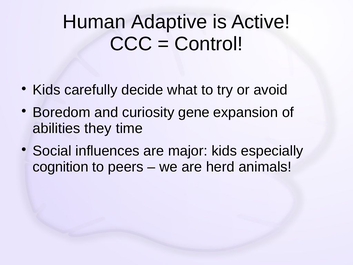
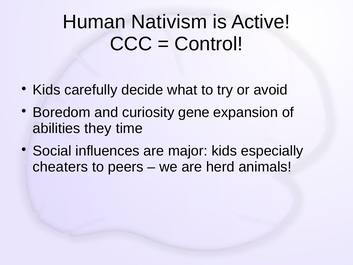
Adaptive: Adaptive -> Nativism
cognition: cognition -> cheaters
